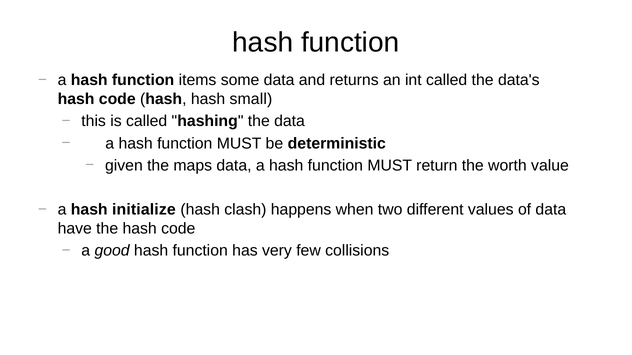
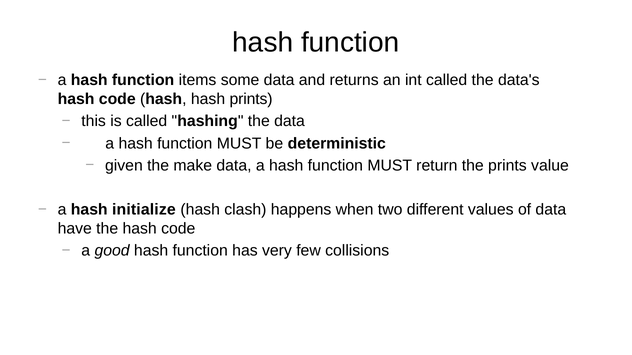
hash small: small -> prints
maps: maps -> make
the worth: worth -> prints
